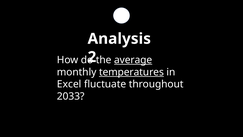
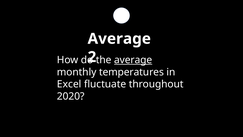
Analysis at (119, 39): Analysis -> Average
temperatures underline: present -> none
2033: 2033 -> 2020
